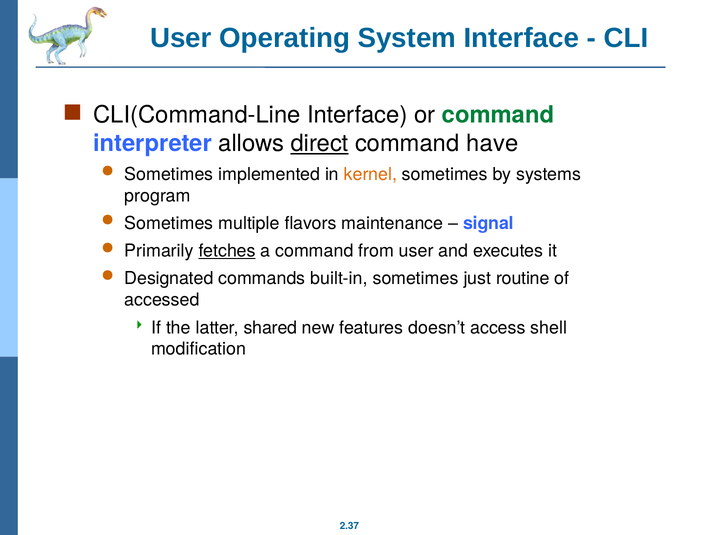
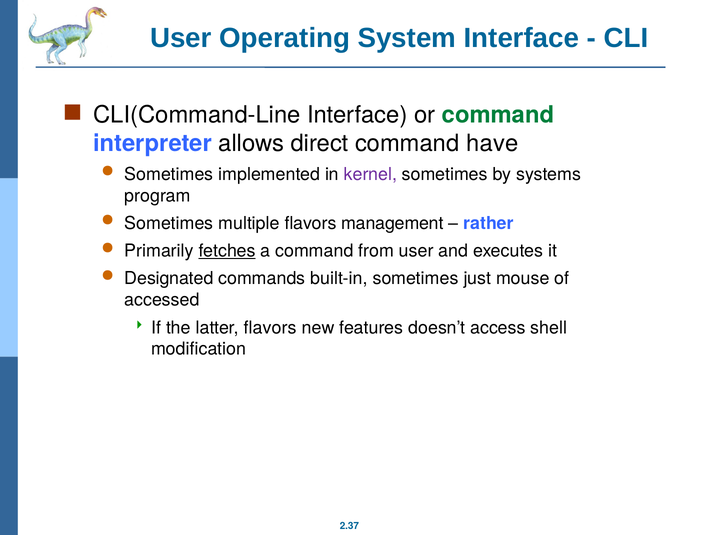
direct underline: present -> none
kernel colour: orange -> purple
maintenance: maintenance -> management
signal: signal -> rather
routine: routine -> mouse
latter shared: shared -> flavors
